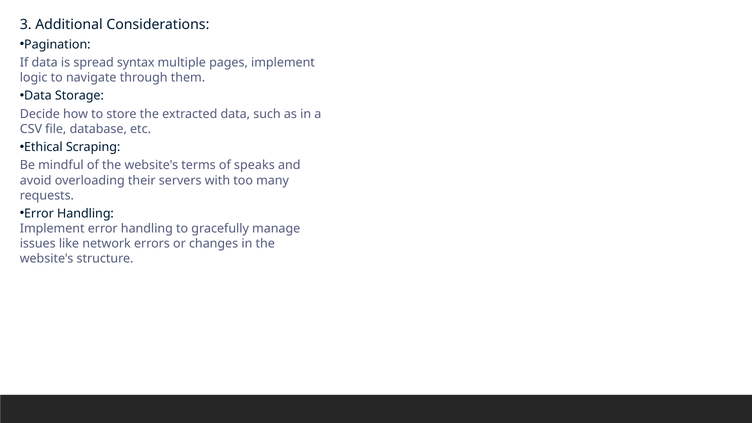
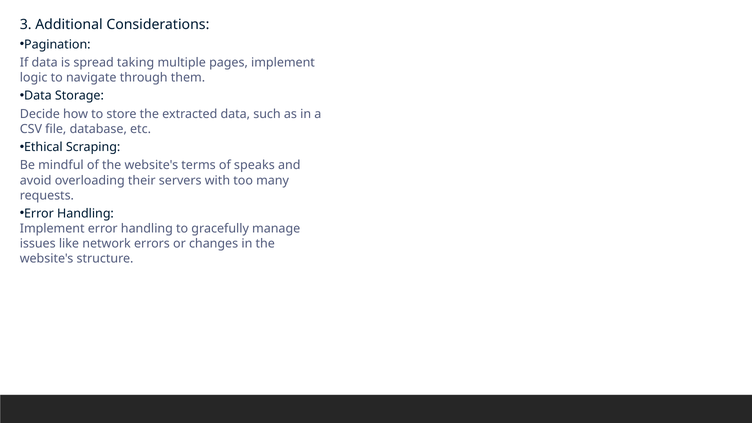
syntax: syntax -> taking
